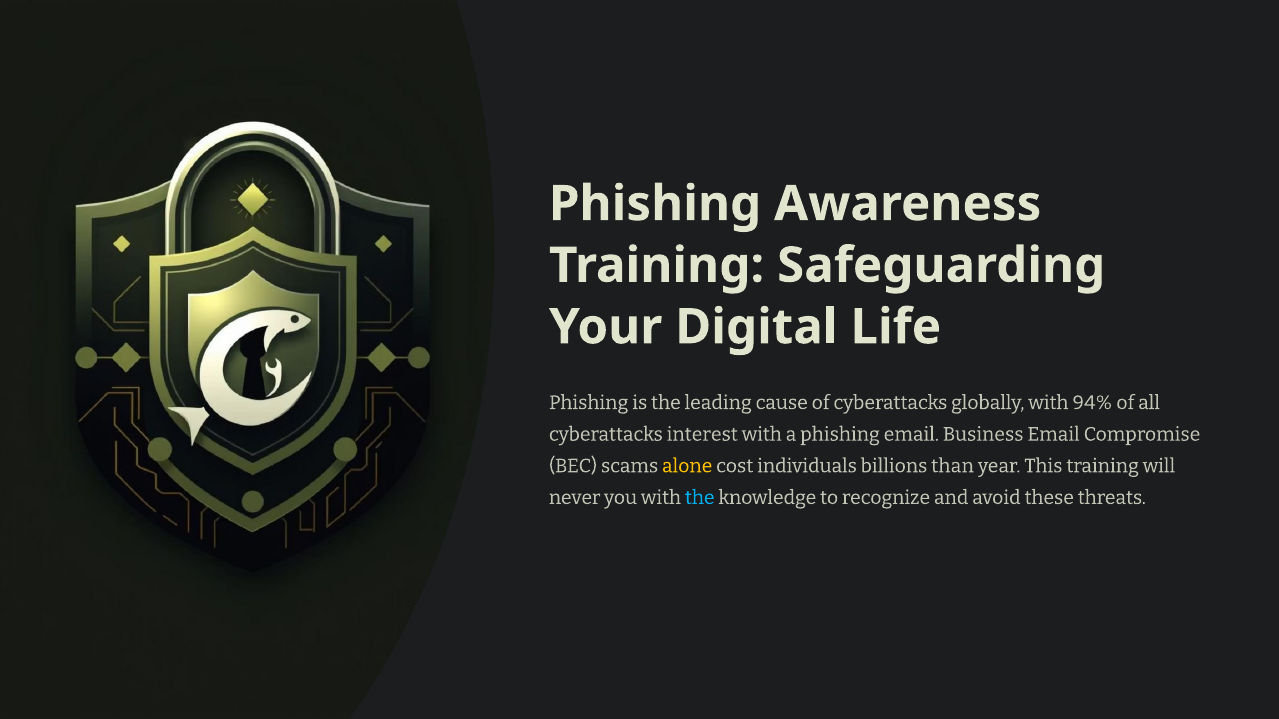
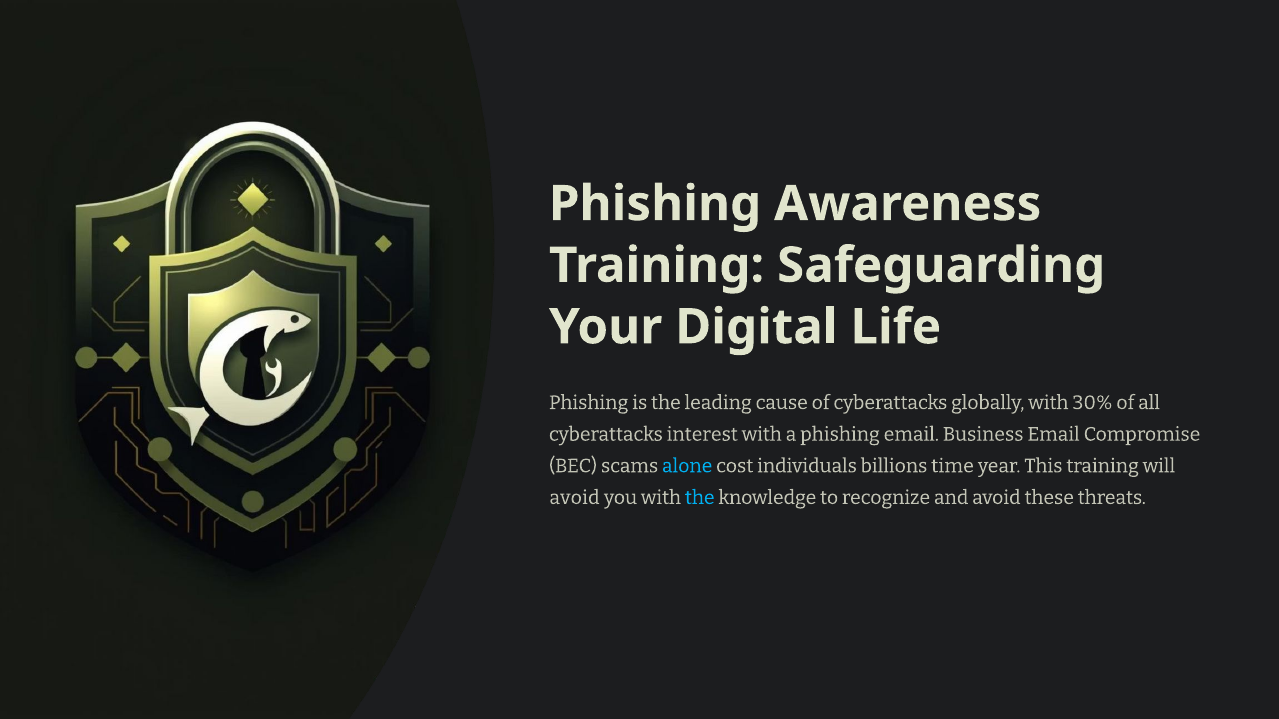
94%: 94% -> 30%
alone colour: yellow -> light blue
than: than -> time
never at (575, 498): never -> avoid
